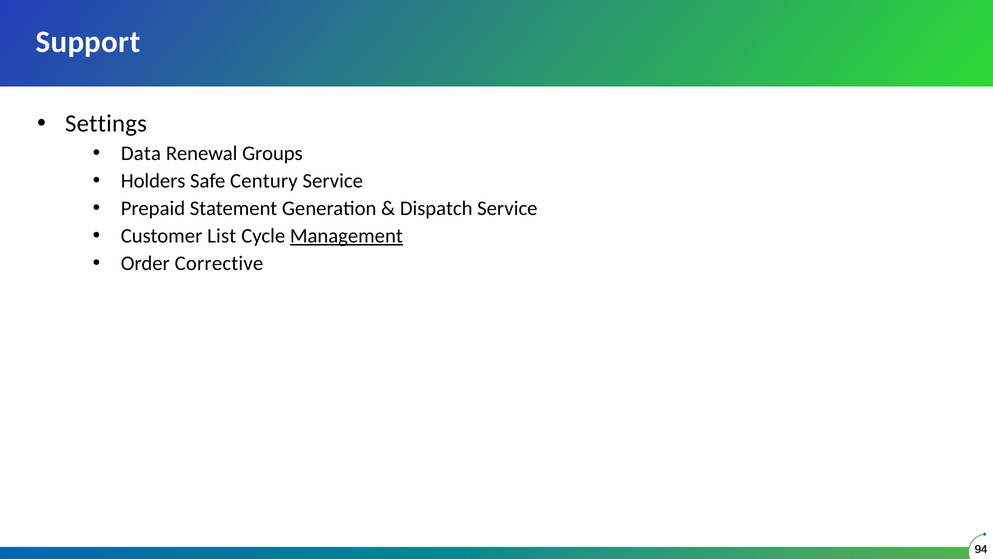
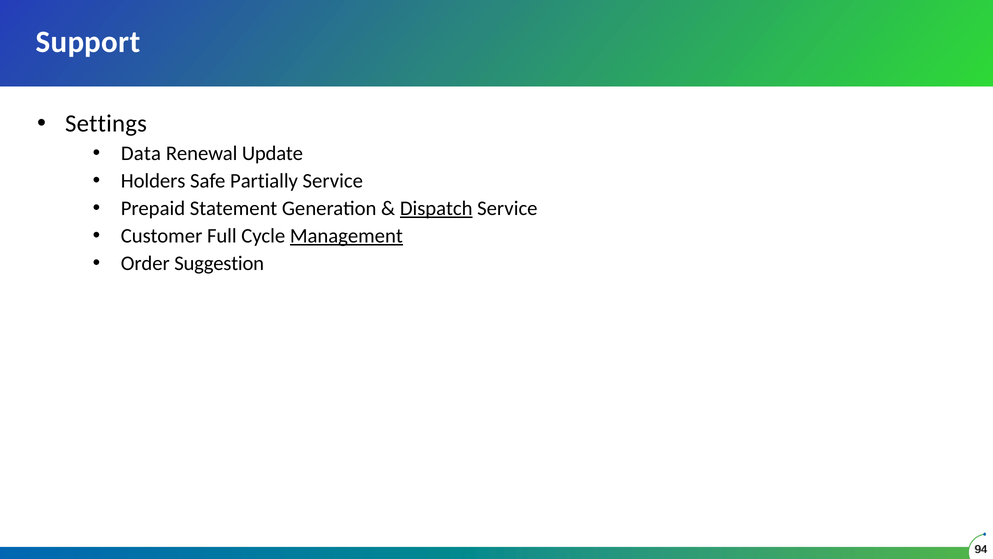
Groups: Groups -> Update
Century: Century -> Partially
Dispatch underline: none -> present
List: List -> Full
Corrective: Corrective -> Suggestion
